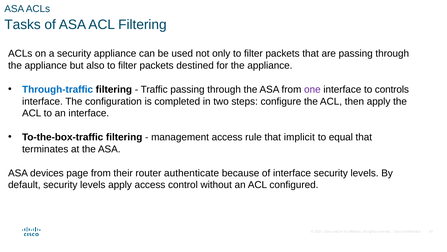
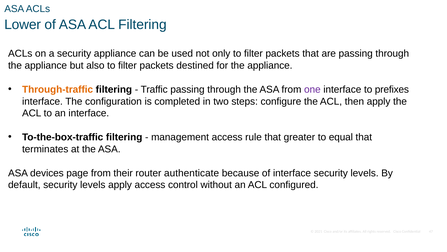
Tasks: Tasks -> Lower
Through-traffic colour: blue -> orange
controls: controls -> prefixes
implicit: implicit -> greater
